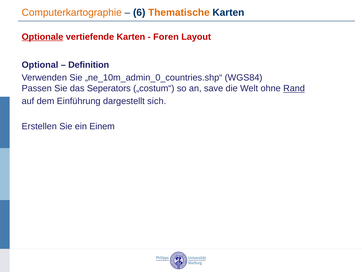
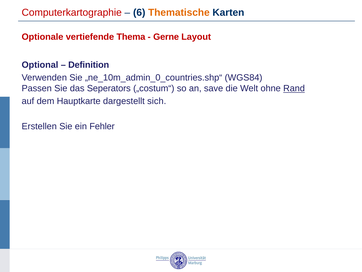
Computerkartographie colour: orange -> red
Optionale underline: present -> none
vertiefende Karten: Karten -> Thema
Foren: Foren -> Gerne
Einführung: Einführung -> Hauptkarte
Einem: Einem -> Fehler
